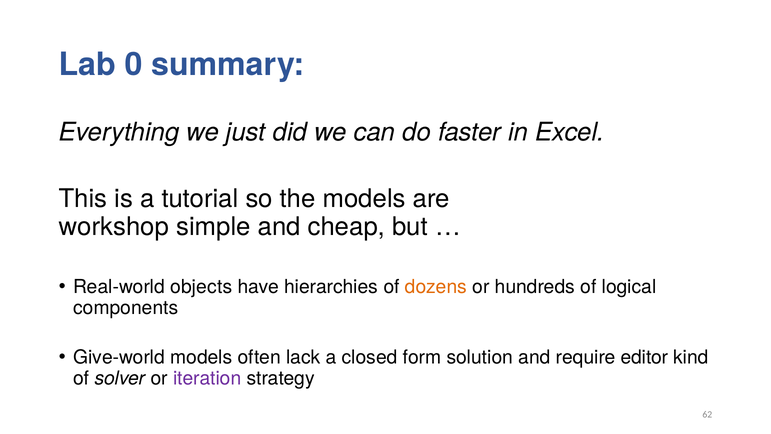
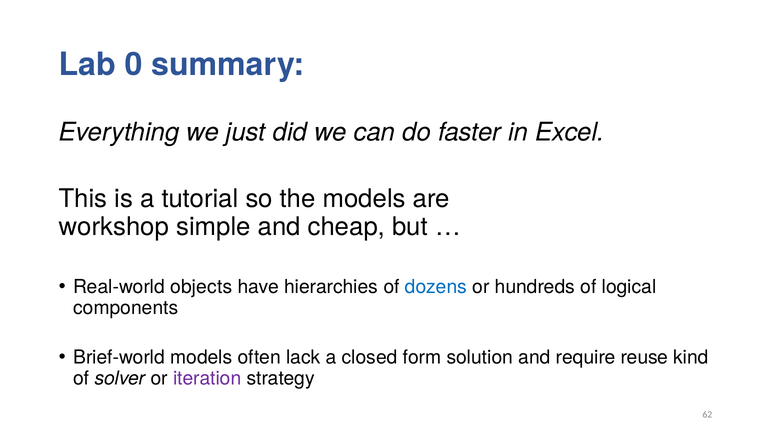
dozens colour: orange -> blue
Give-world: Give-world -> Brief-world
editor: editor -> reuse
